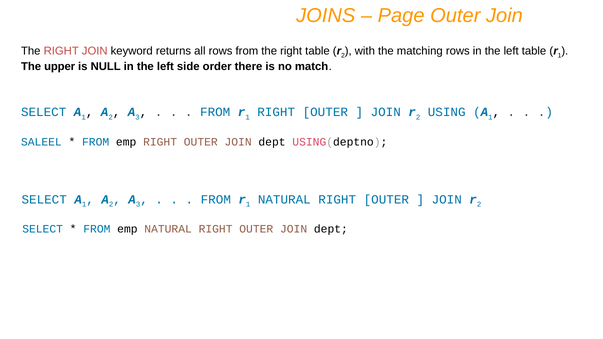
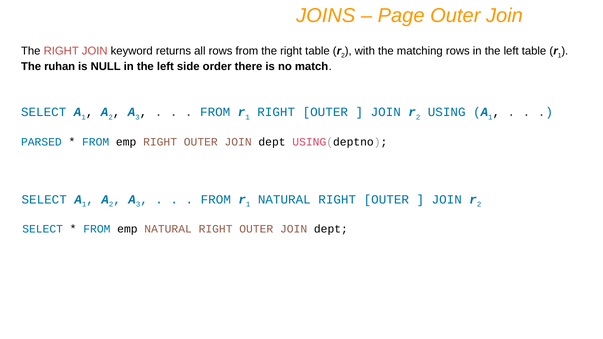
upper: upper -> ruhan
SALEEL: SALEEL -> PARSED
